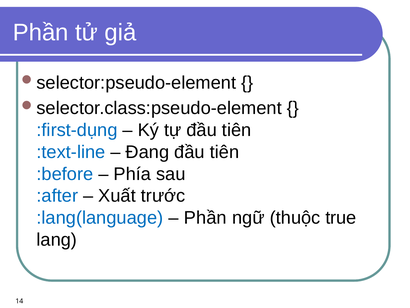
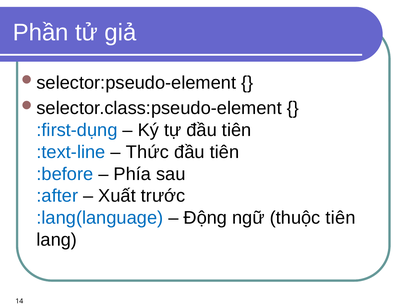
Đang: Đang -> Thức
Phần at (205, 217): Phần -> Động
thuộc true: true -> tiên
